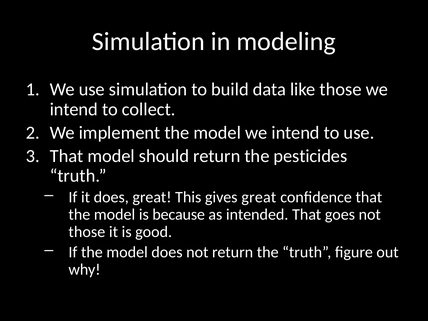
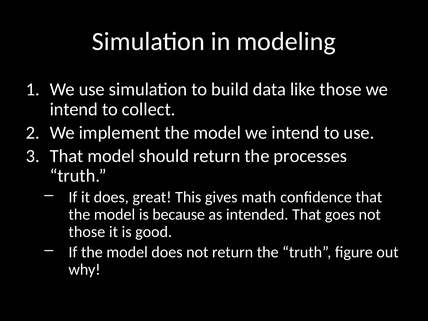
pesticides: pesticides -> processes
gives great: great -> math
